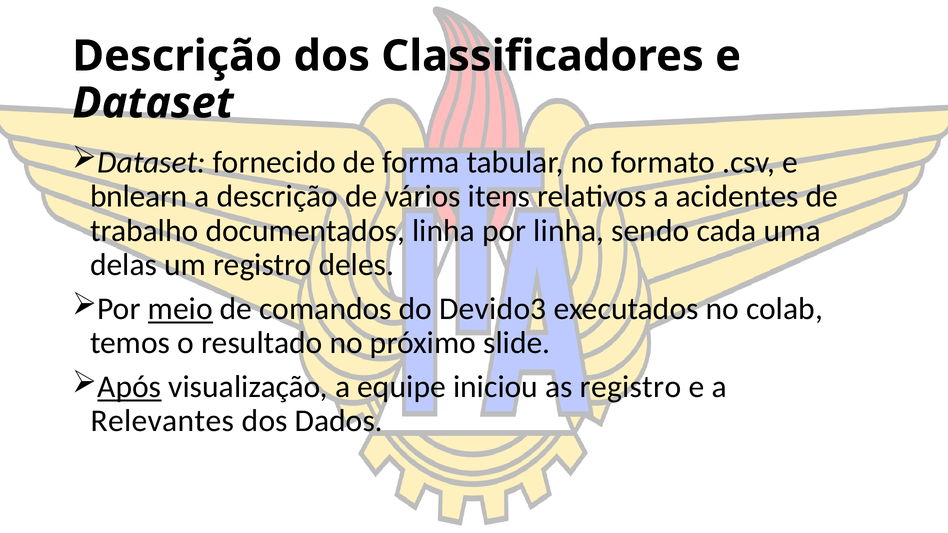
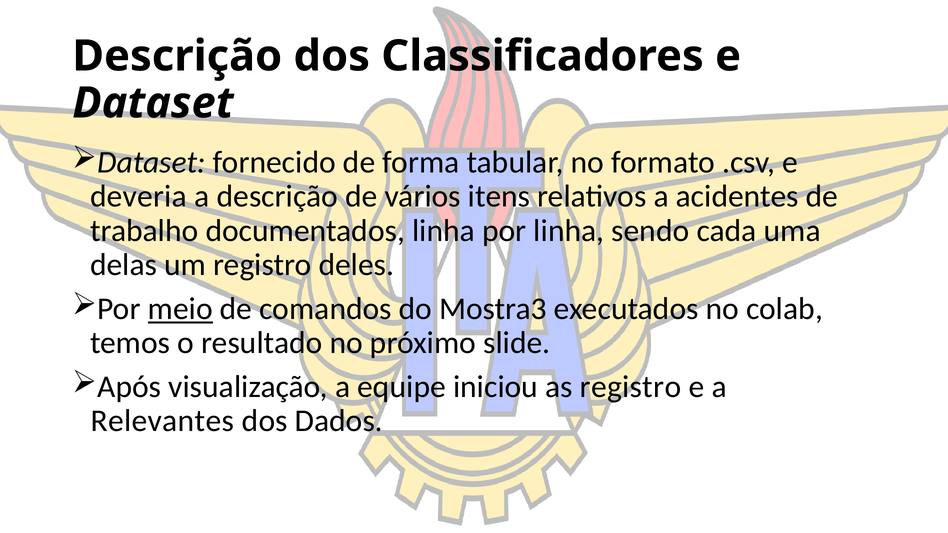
bnlearn: bnlearn -> deveria
Devido3: Devido3 -> Mostra3
Após underline: present -> none
